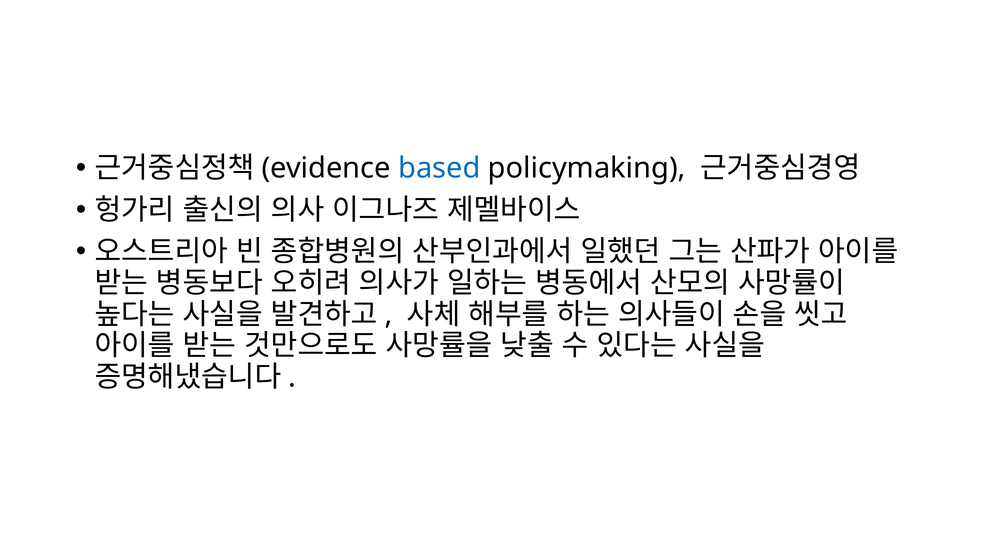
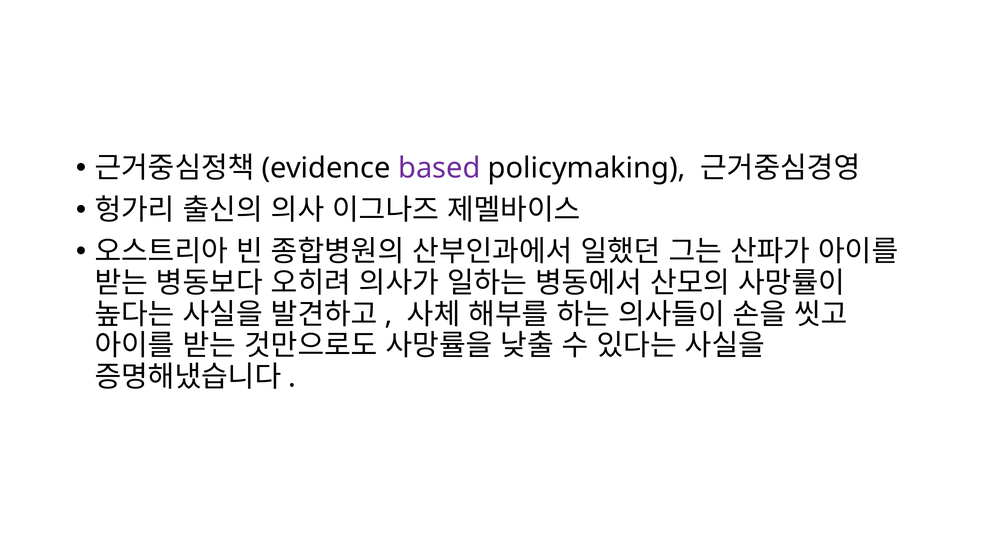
based colour: blue -> purple
